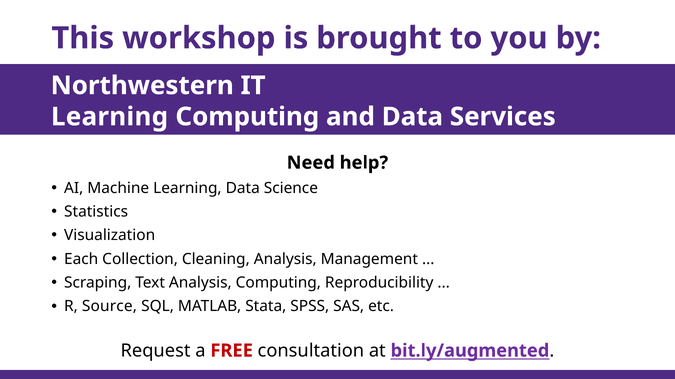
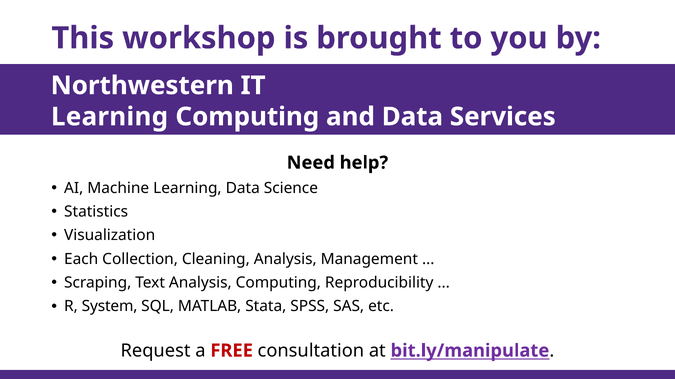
Source: Source -> System
bit.ly/augmented: bit.ly/augmented -> bit.ly/manipulate
